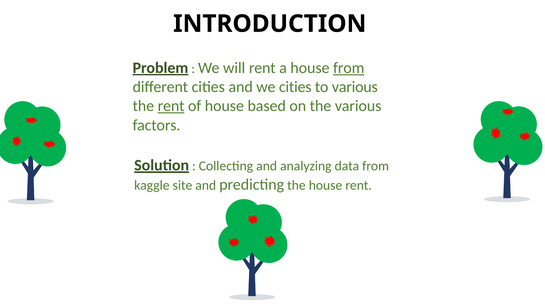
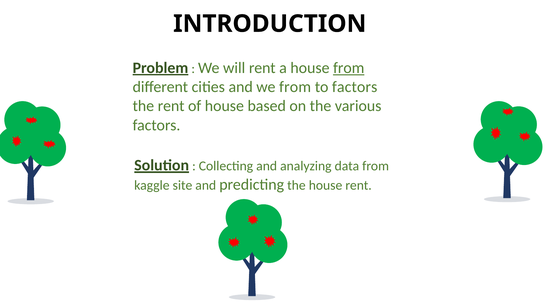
we cities: cities -> from
to various: various -> factors
rent at (171, 106) underline: present -> none
